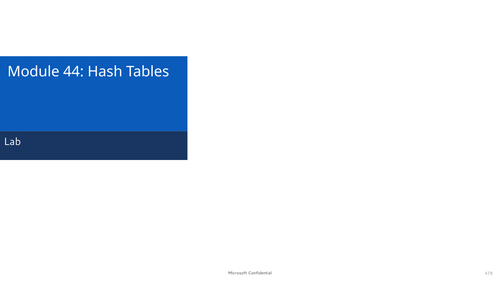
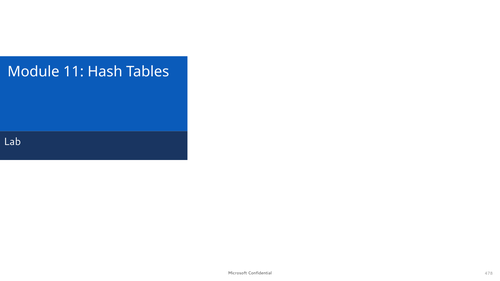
44: 44 -> 11
